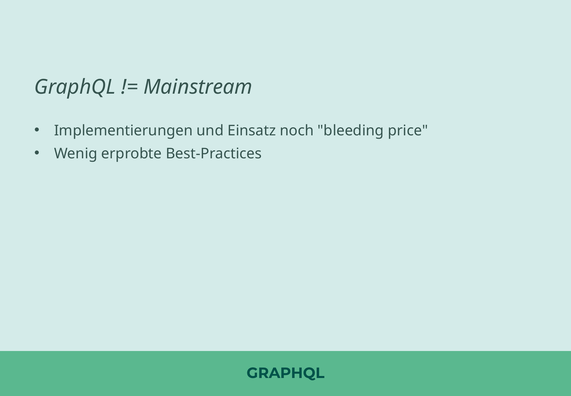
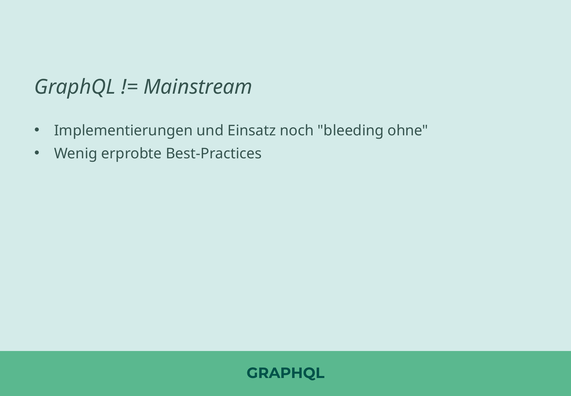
price: price -> ohne
